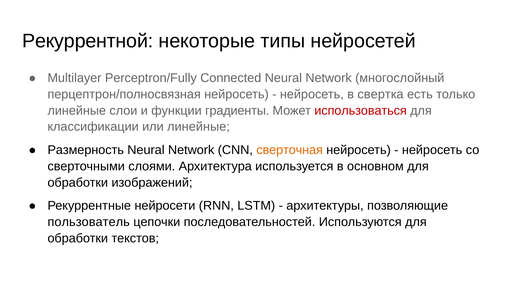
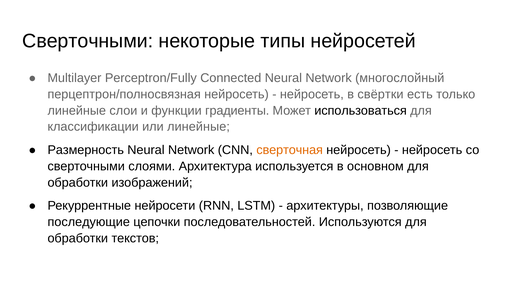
Рекуррентной at (88, 41): Рекуррентной -> Сверточными
свертка: свертка -> свёртки
использоваться colour: red -> black
пользователь: пользователь -> последующие
